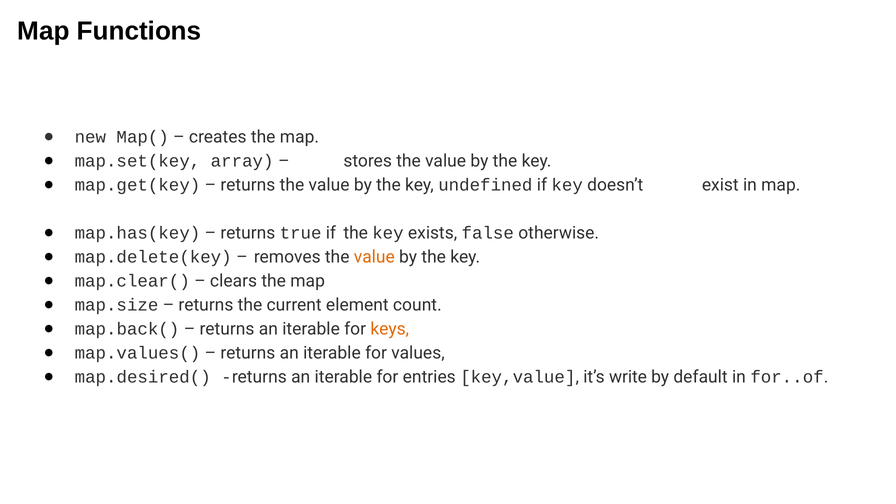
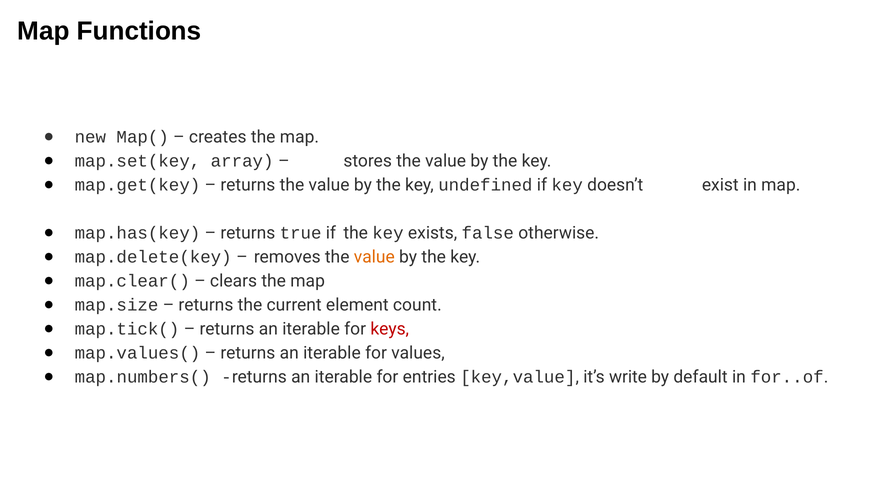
map.back(: map.back( -> map.tick(
keys colour: orange -> red
map.desired(: map.desired( -> map.numbers(
